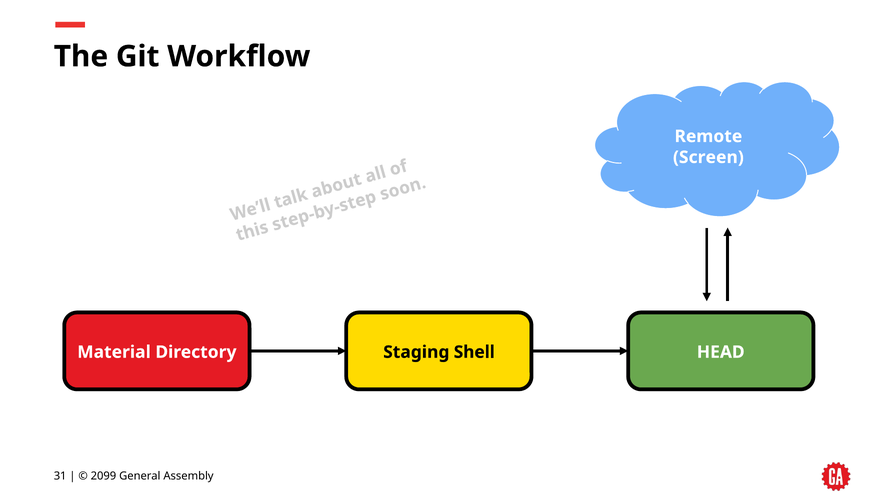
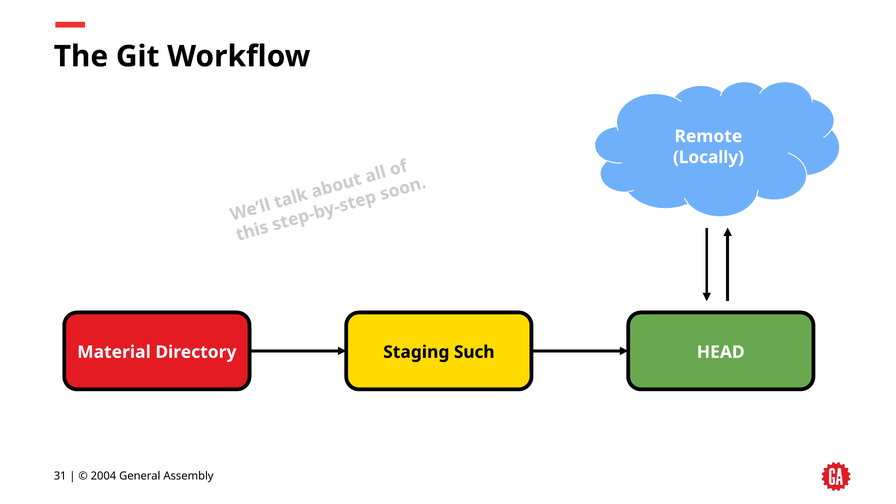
Screen: Screen -> Locally
Shell: Shell -> Such
2099: 2099 -> 2004
